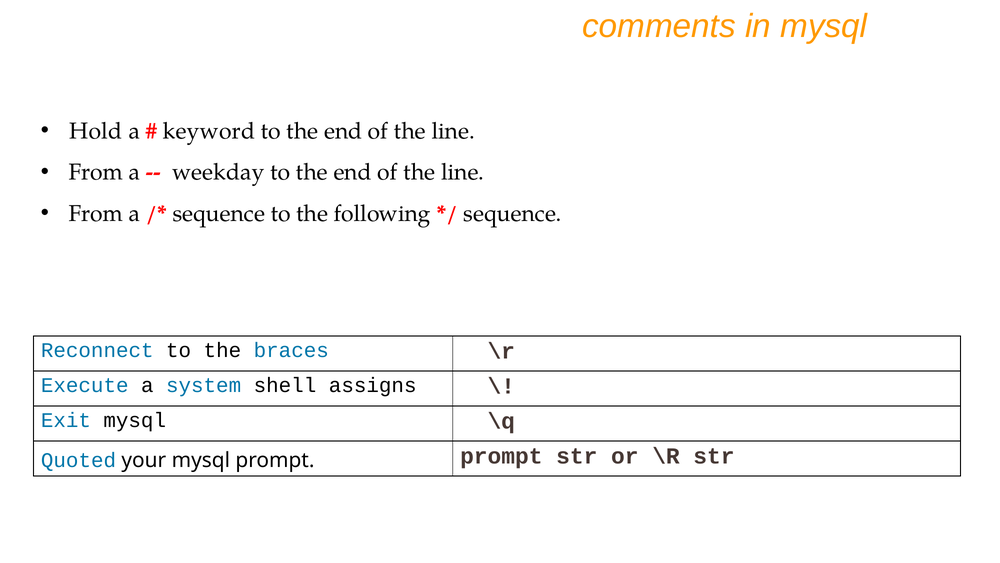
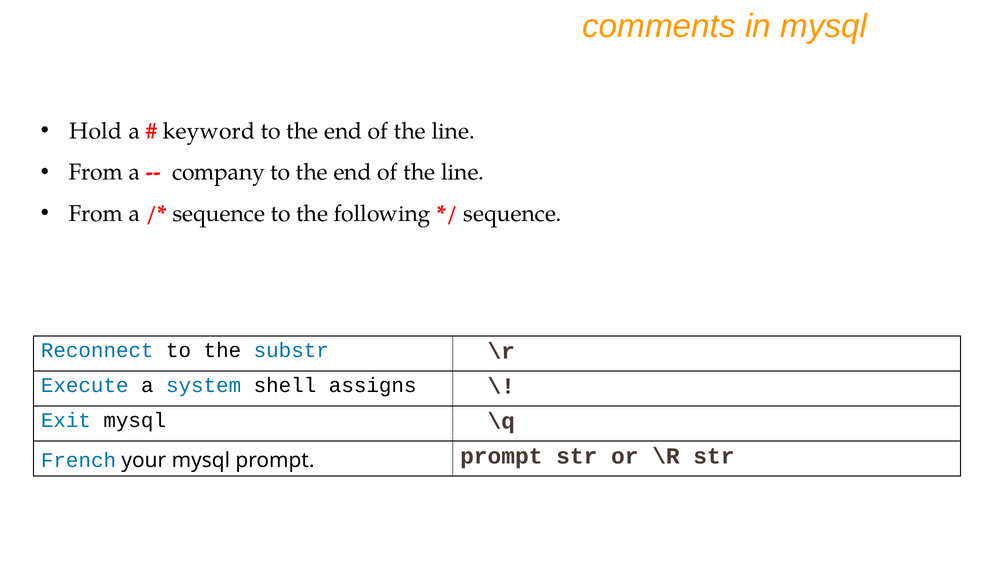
weekday: weekday -> company
braces: braces -> substr
Quoted: Quoted -> French
